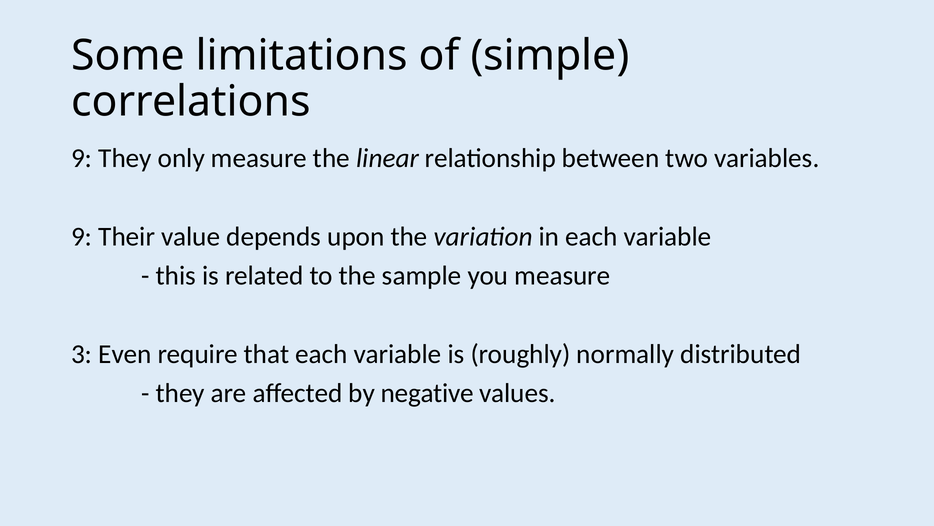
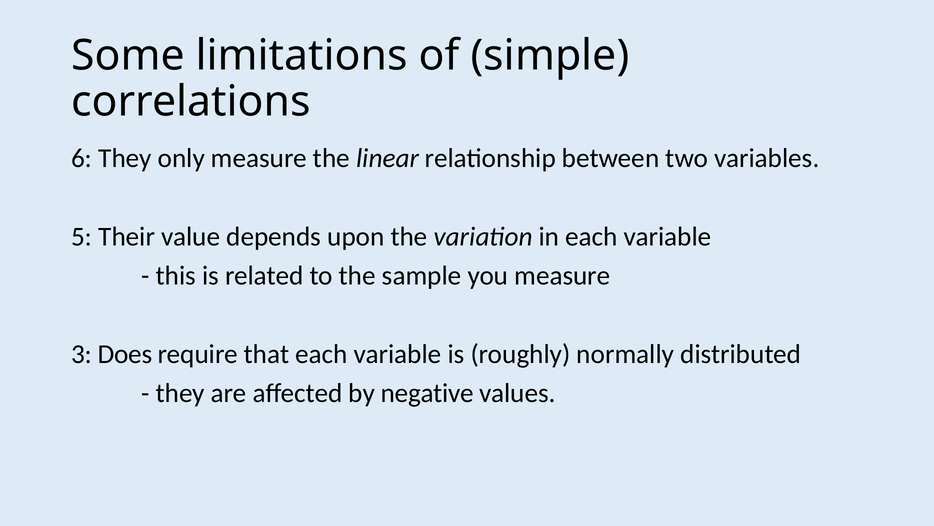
9 at (82, 158): 9 -> 6
9 at (82, 236): 9 -> 5
Even: Even -> Does
